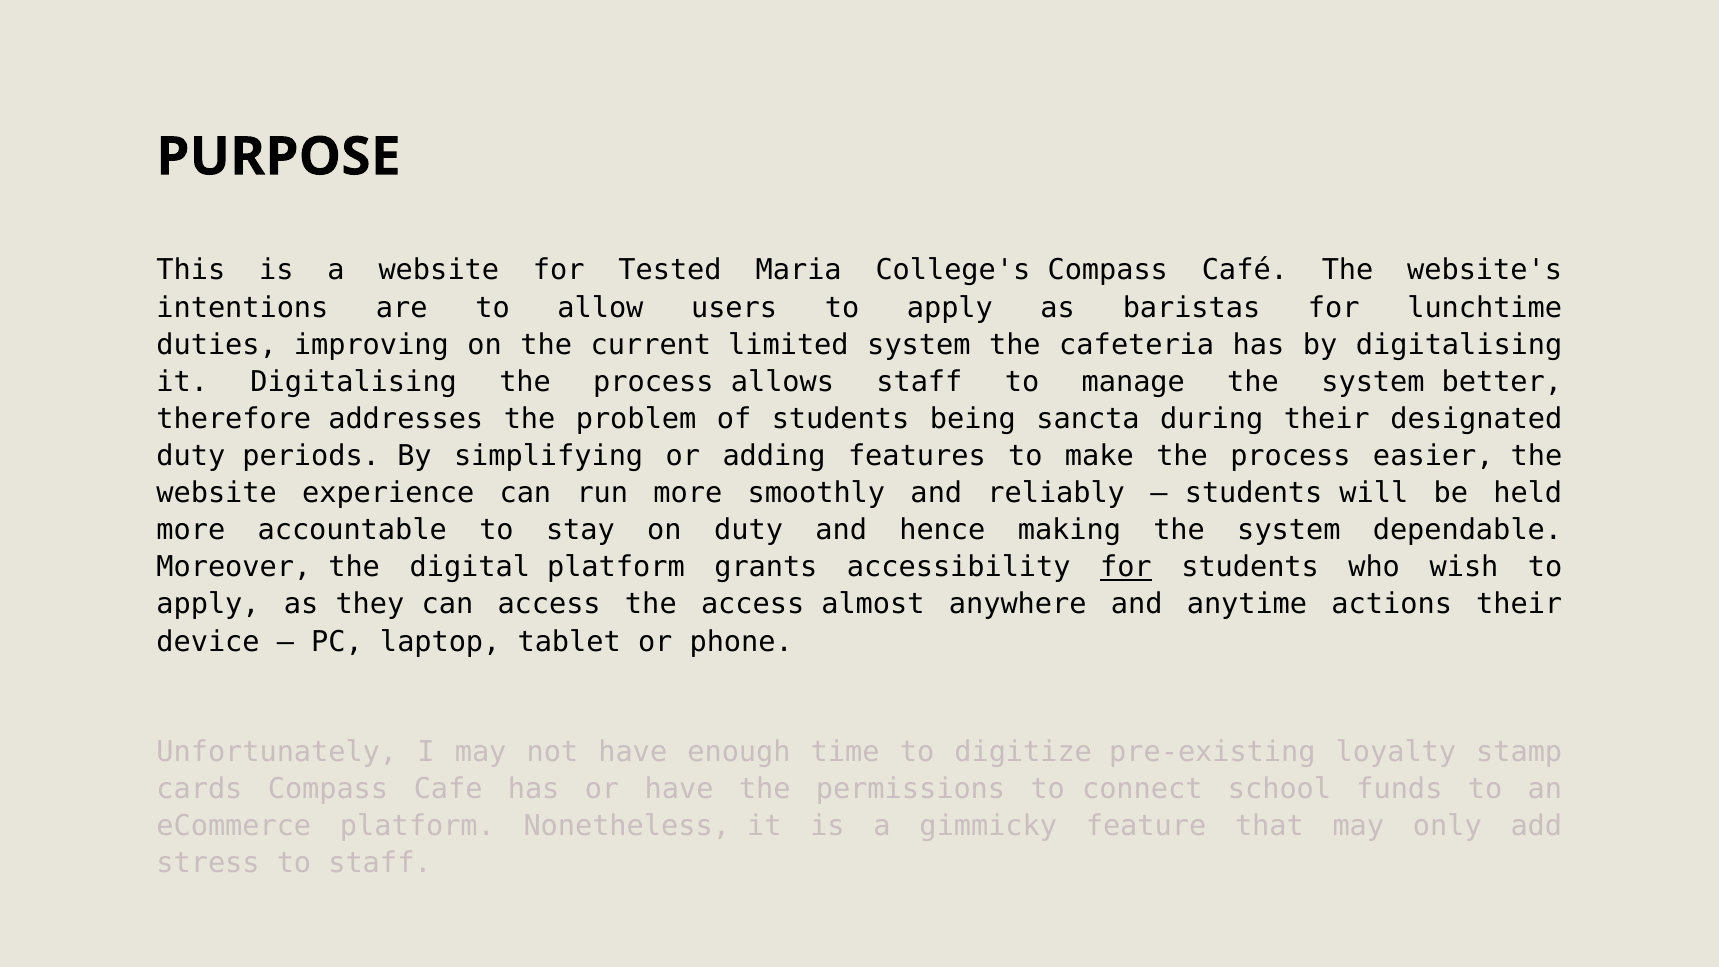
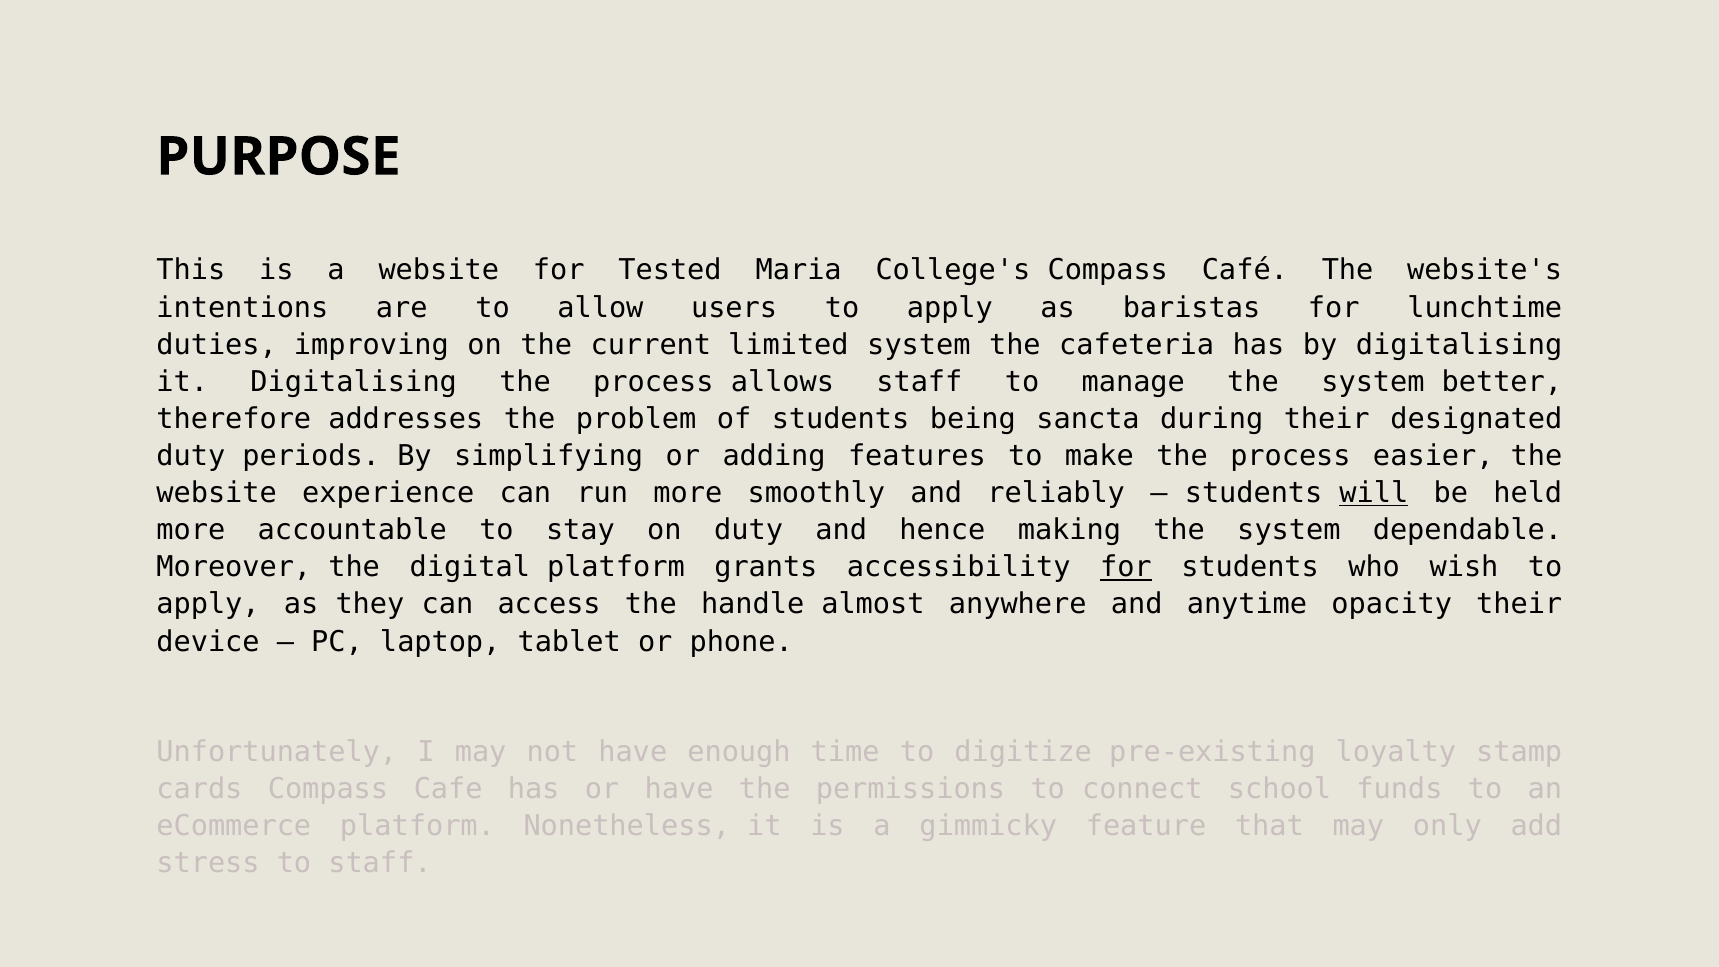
will underline: none -> present
the access: access -> handle
actions: actions -> opacity
